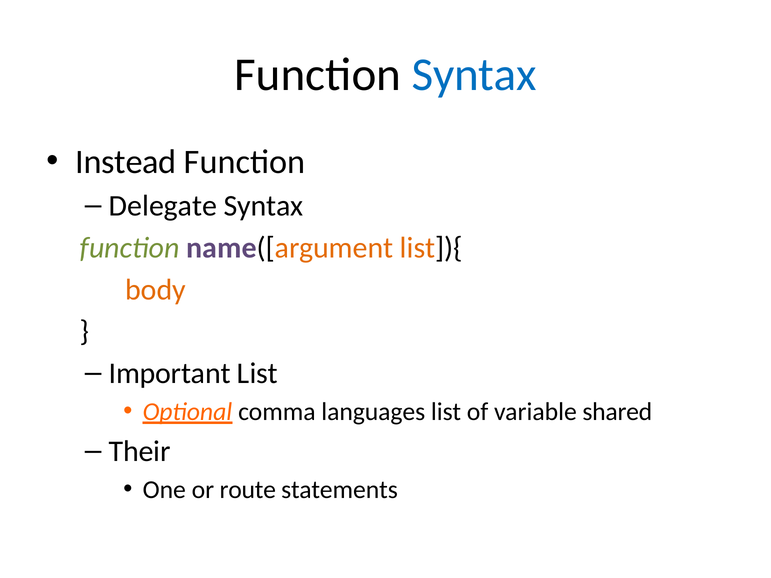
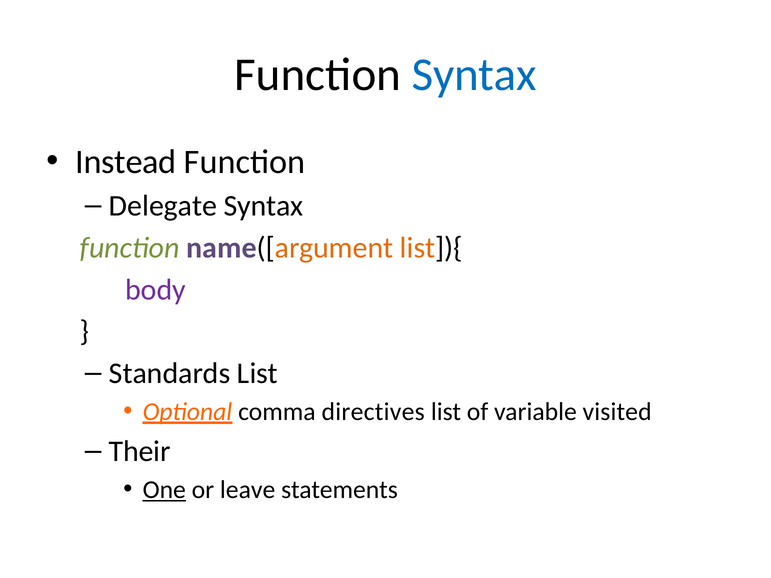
body colour: orange -> purple
Important: Important -> Standards
languages: languages -> directives
shared: shared -> visited
One underline: none -> present
route: route -> leave
